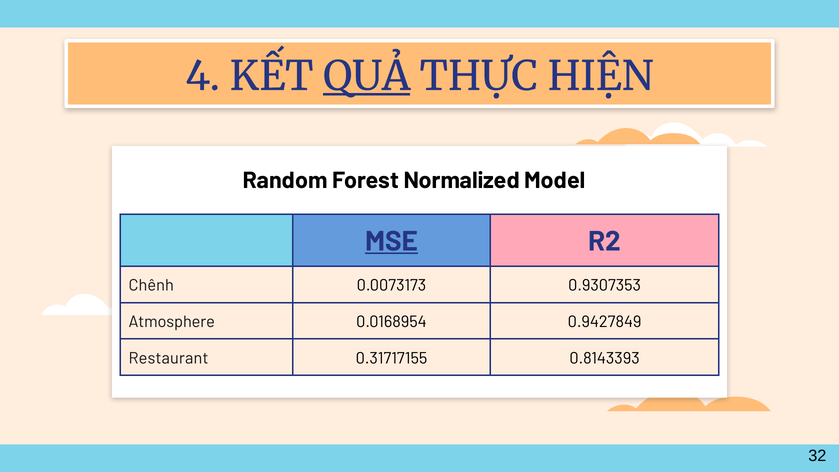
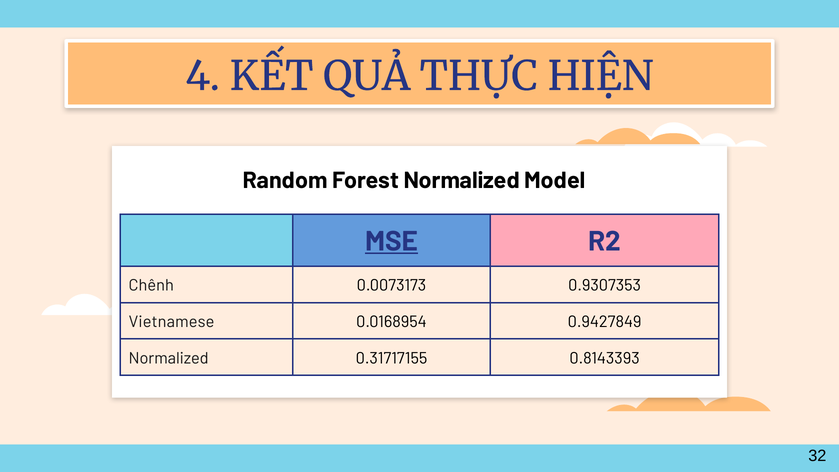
QUẢ underline: present -> none
Atmosphere: Atmosphere -> Vietnamese
Restaurant at (168, 358): Restaurant -> Normalized
